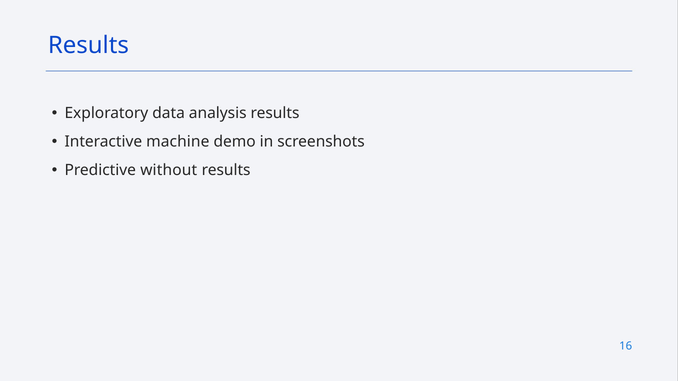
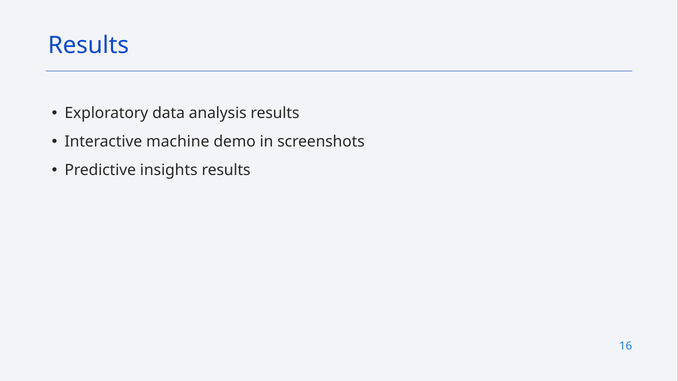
without: without -> insights
